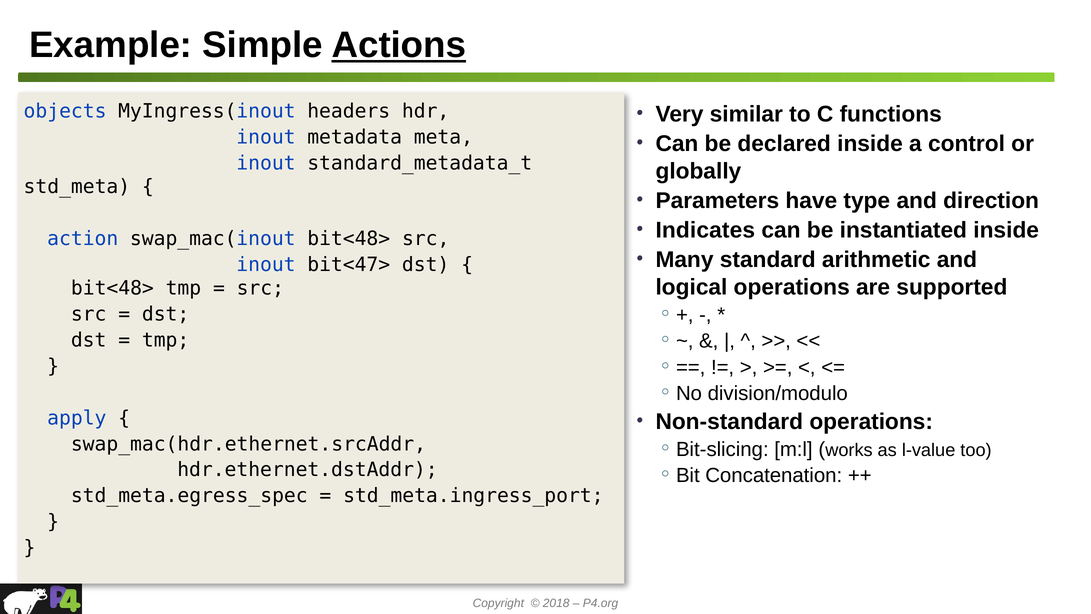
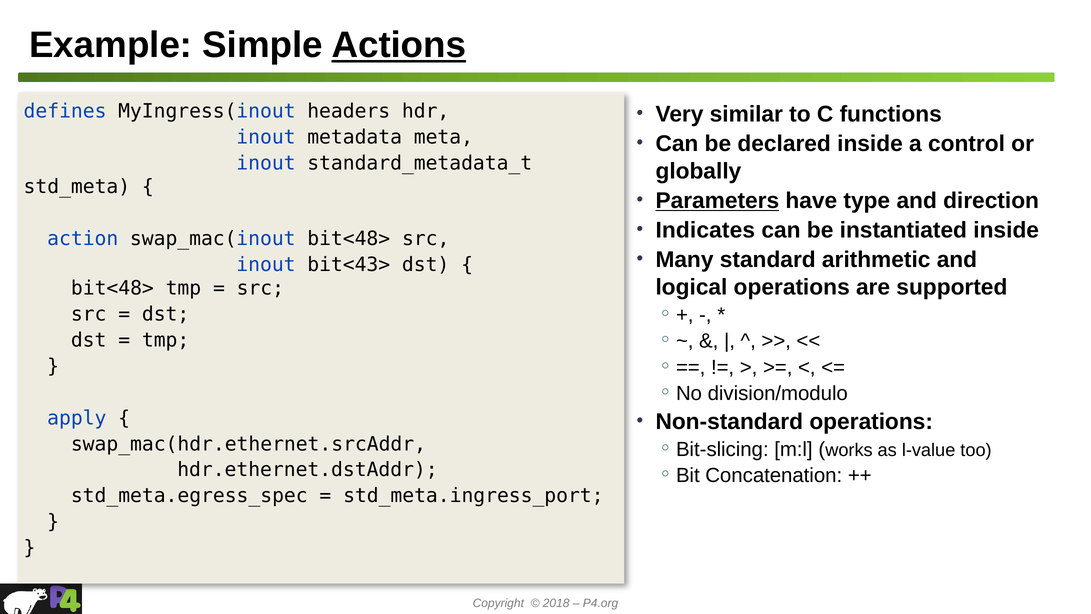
objects: objects -> defines
Parameters underline: none -> present
bit<47>: bit<47> -> bit<43>
